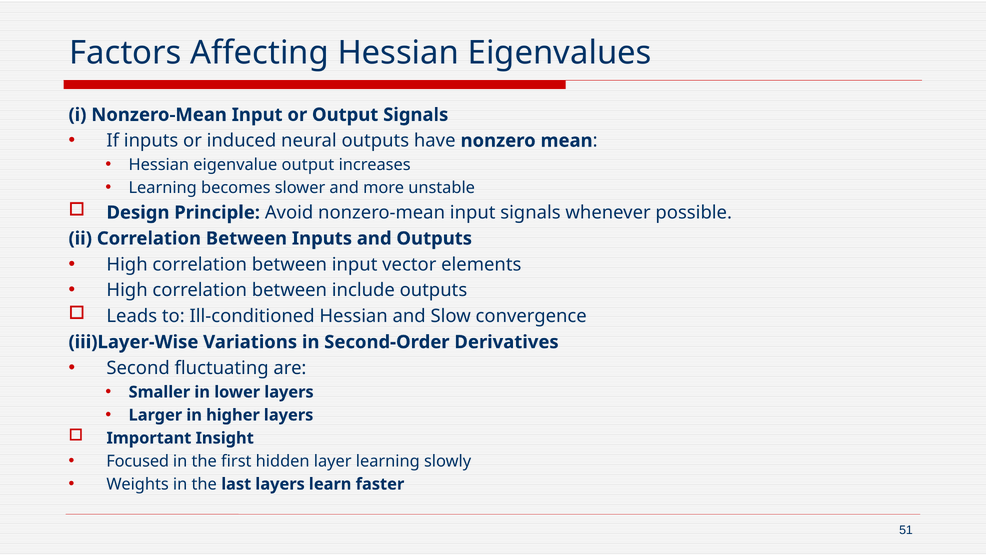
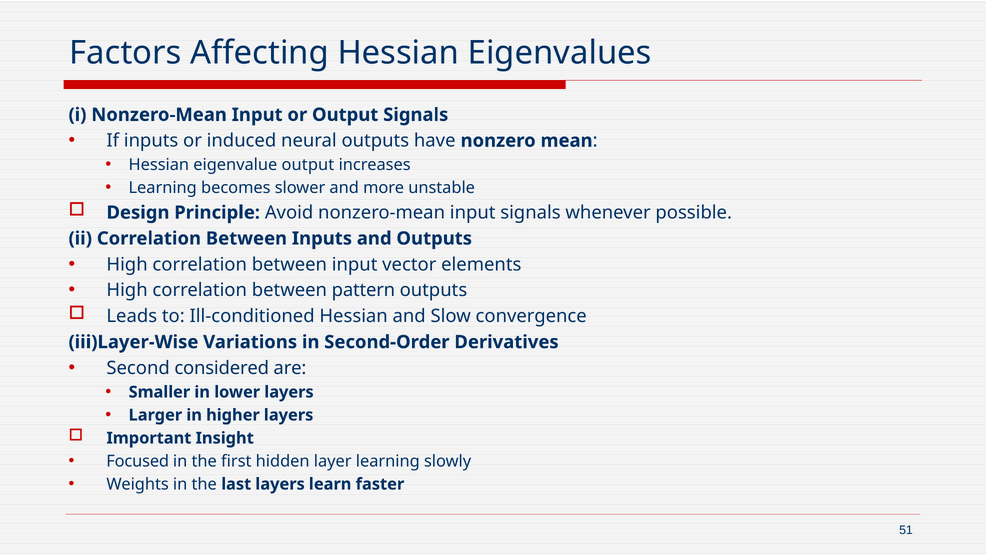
include: include -> pattern
fluctuating: fluctuating -> considered
